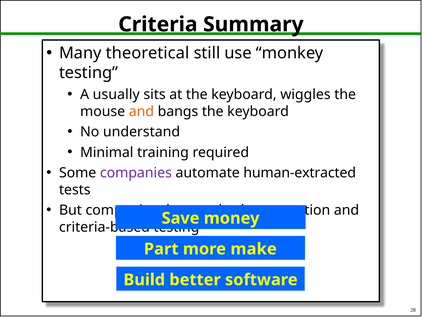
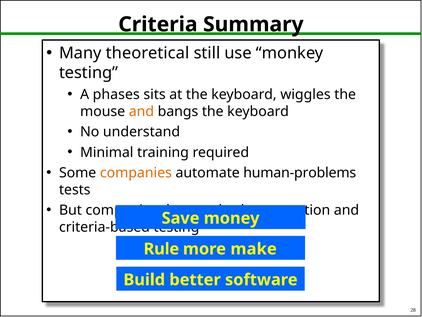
usually: usually -> phases
companies at (136, 173) colour: purple -> orange
human-extracted: human-extracted -> human-problems
Part: Part -> Rule
